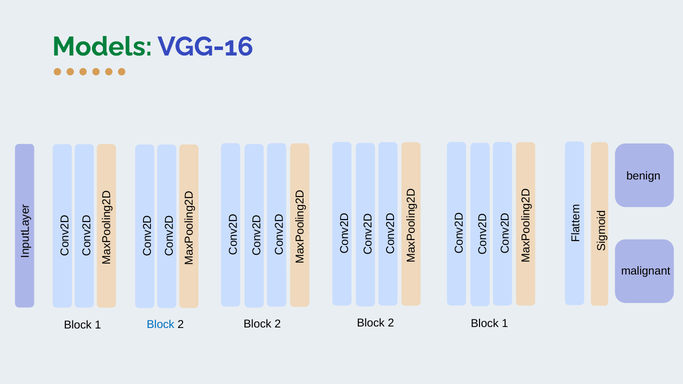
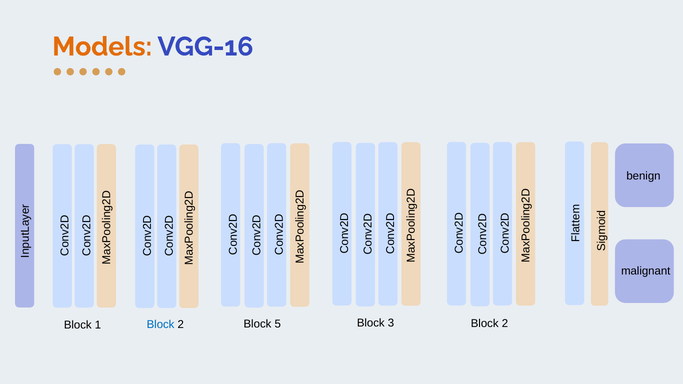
Models colour: green -> orange
1 at (505, 324): 1 -> 2
2 at (278, 324): 2 -> 5
2 at (391, 323): 2 -> 3
